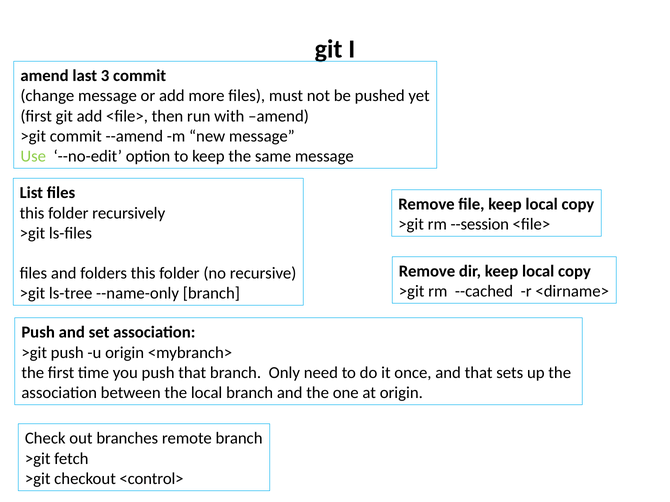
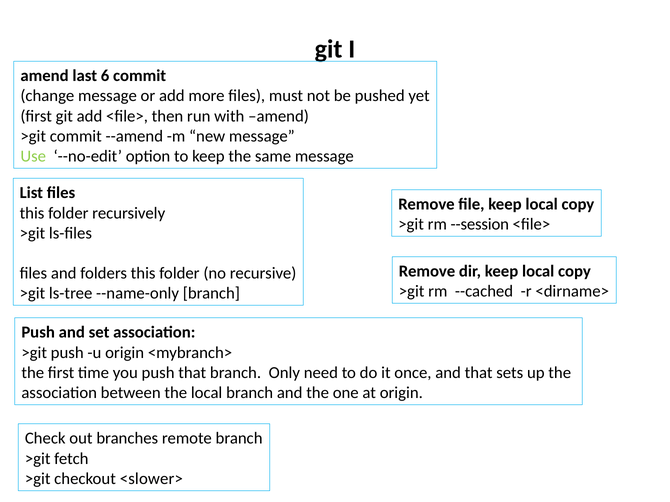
3: 3 -> 6
<control>: <control> -> <slower>
